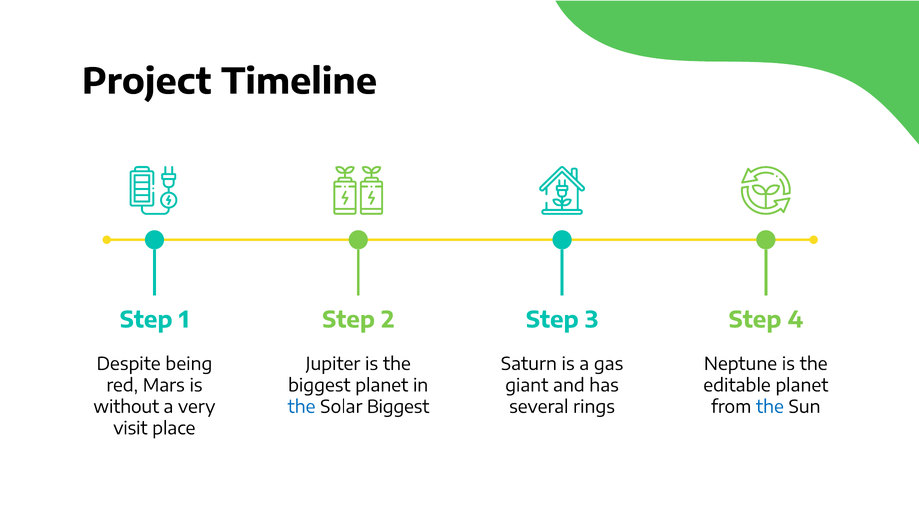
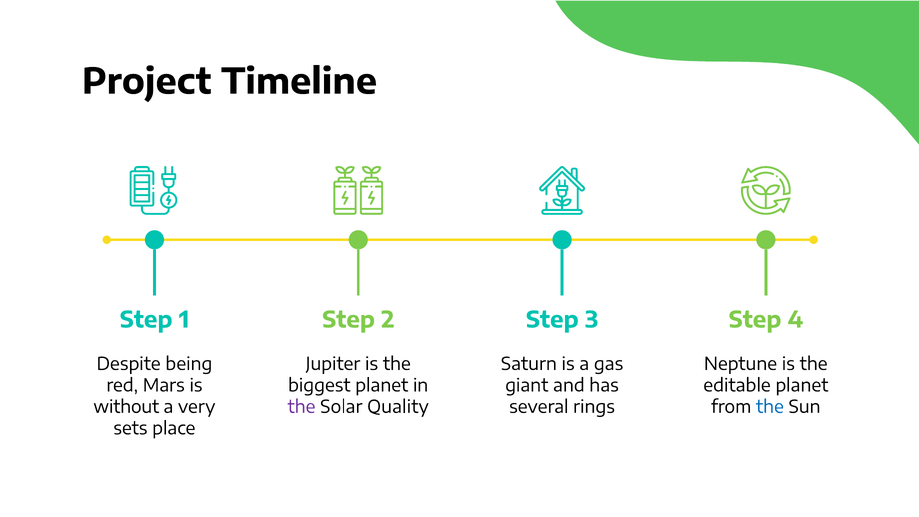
the at (302, 407) colour: blue -> purple
Solar Biggest: Biggest -> Quality
visit: visit -> sets
